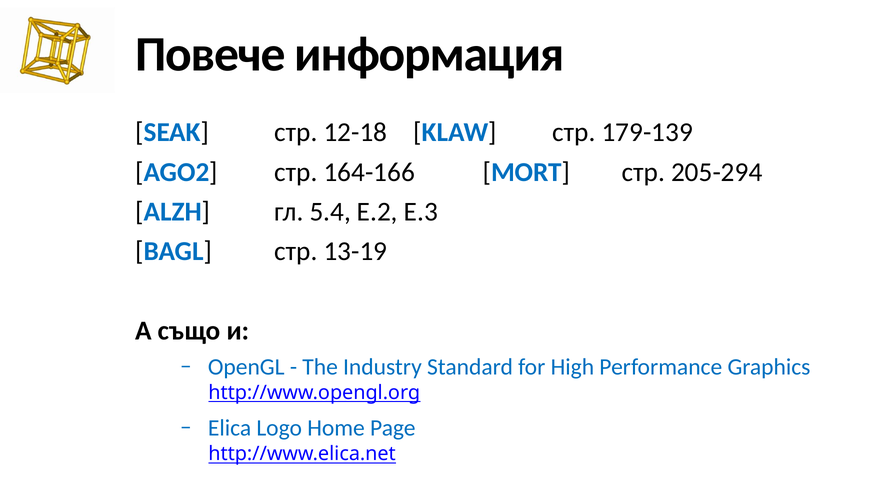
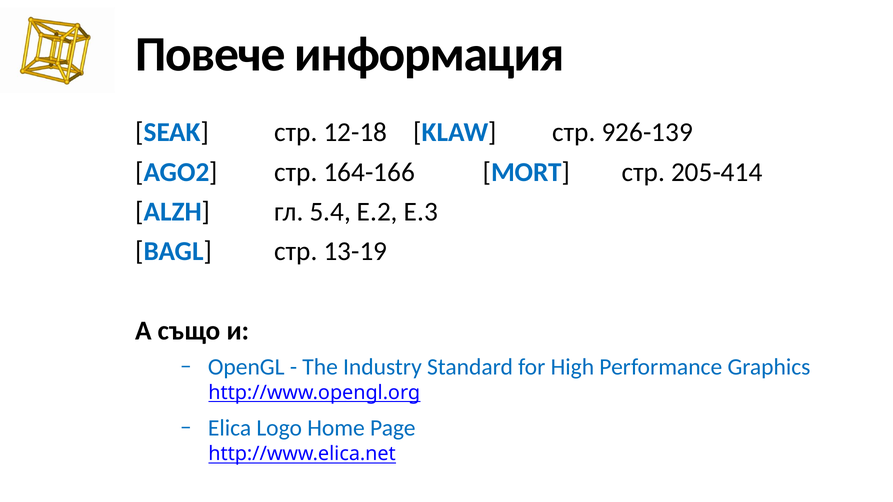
179-139: 179-139 -> 926-139
205-294: 205-294 -> 205-414
